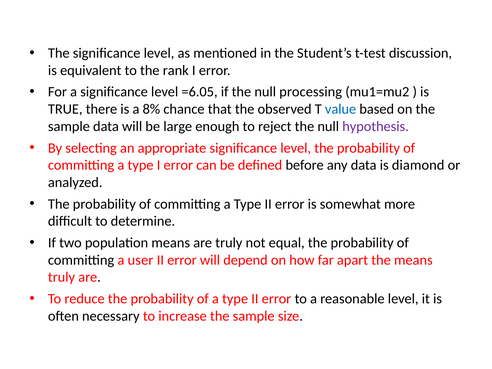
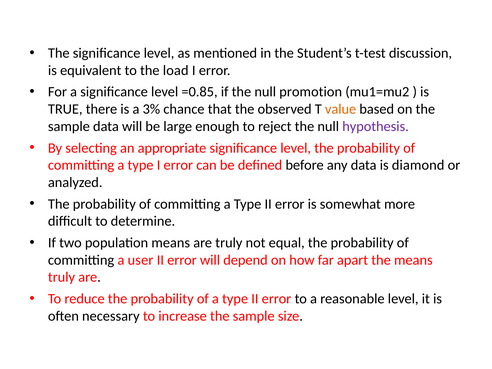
rank: rank -> load
=6.05: =6.05 -> =0.85
processing: processing -> promotion
8%: 8% -> 3%
value colour: blue -> orange
